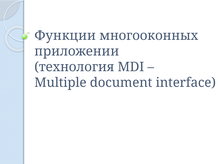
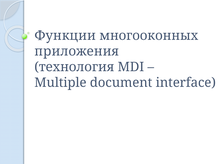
приложении: приложении -> приложения
